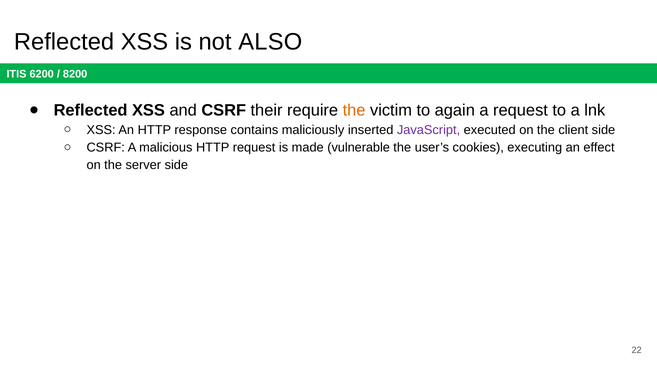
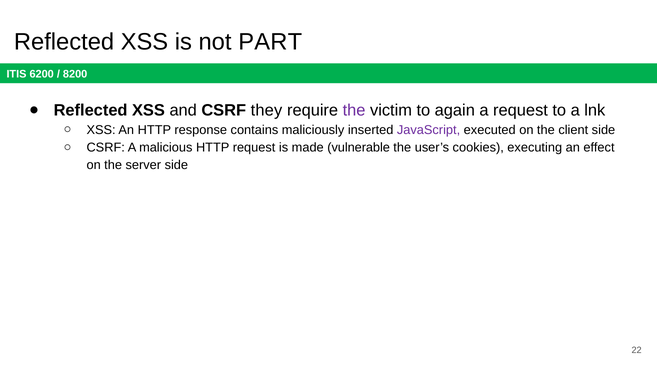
ALSO: ALSO -> PART
their: their -> they
the at (354, 110) colour: orange -> purple
